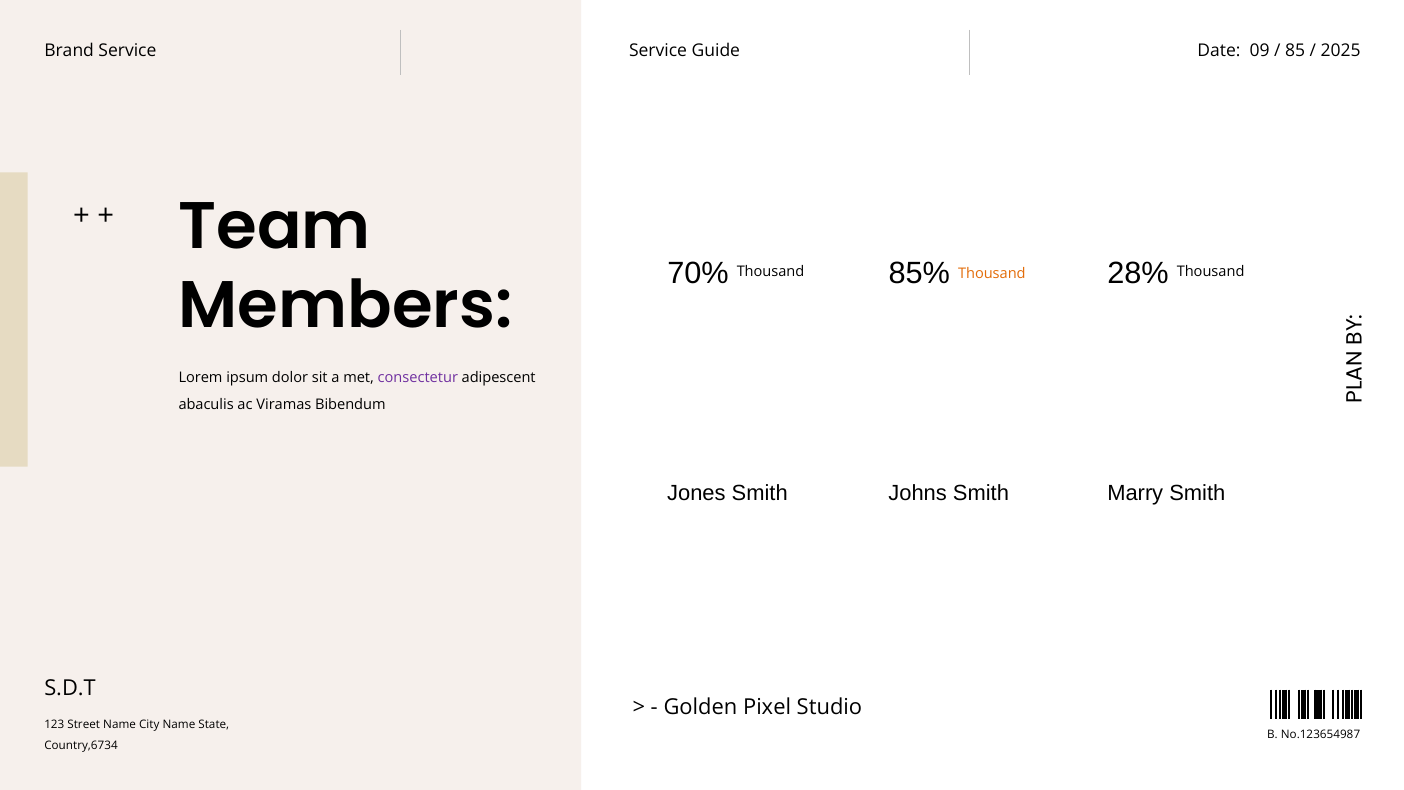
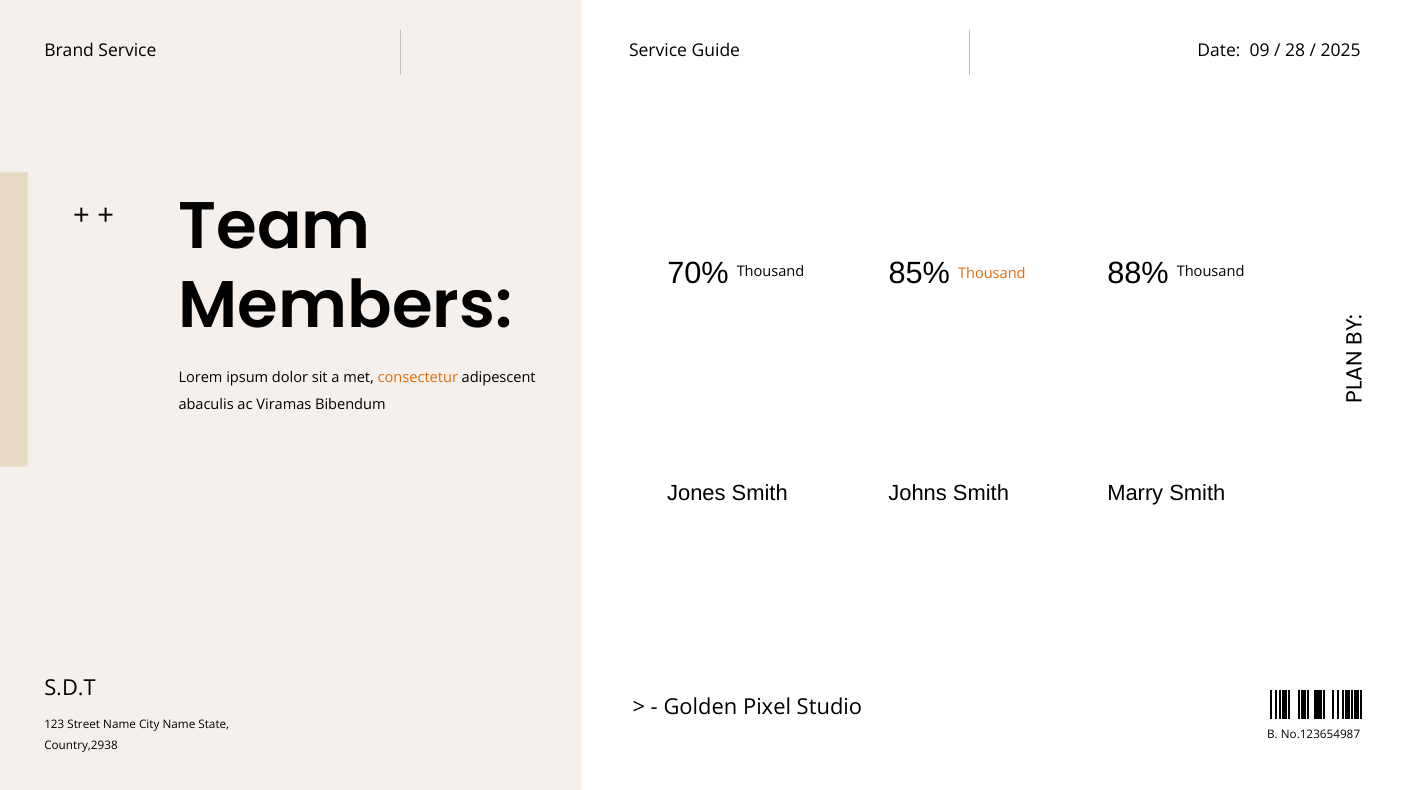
85: 85 -> 28
28%: 28% -> 88%
consectetur colour: purple -> orange
Country,6734: Country,6734 -> Country,2938
